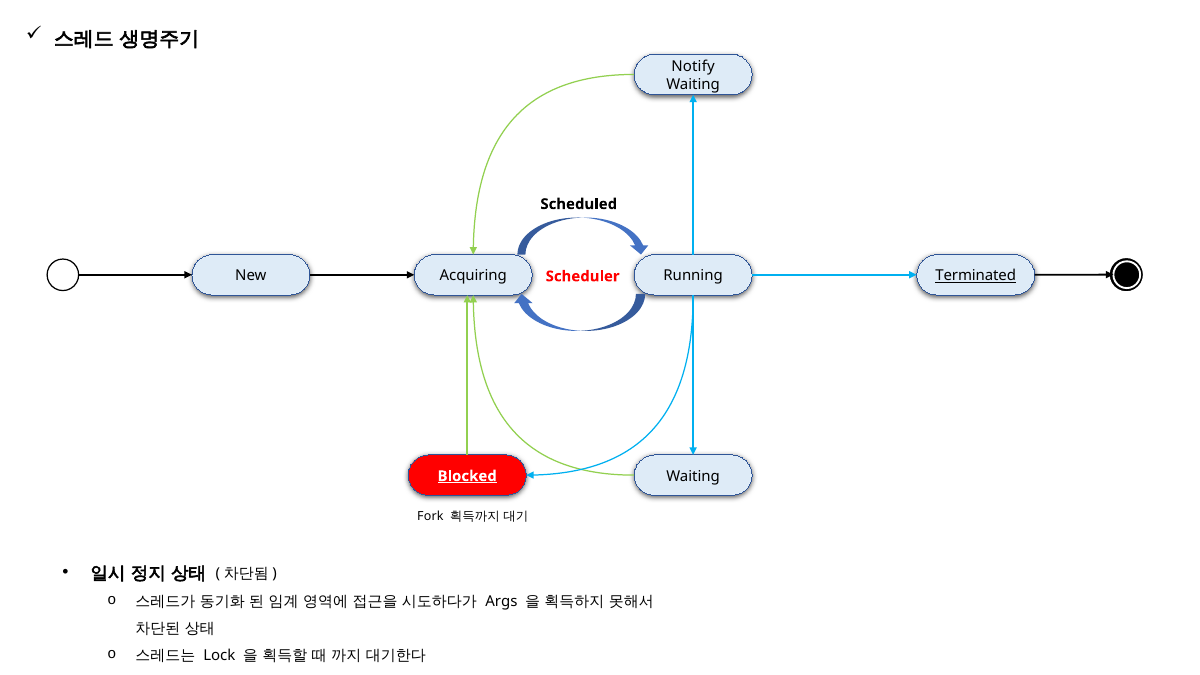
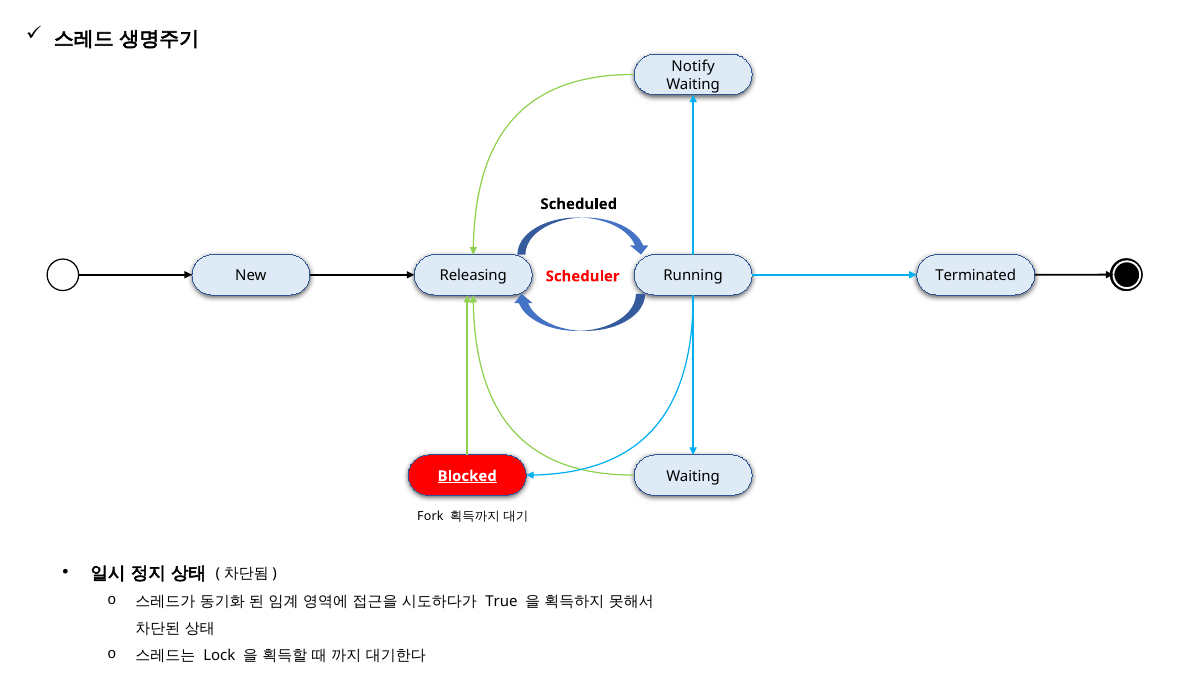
Acquiring: Acquiring -> Releasing
Terminated underline: present -> none
Args: Args -> True
